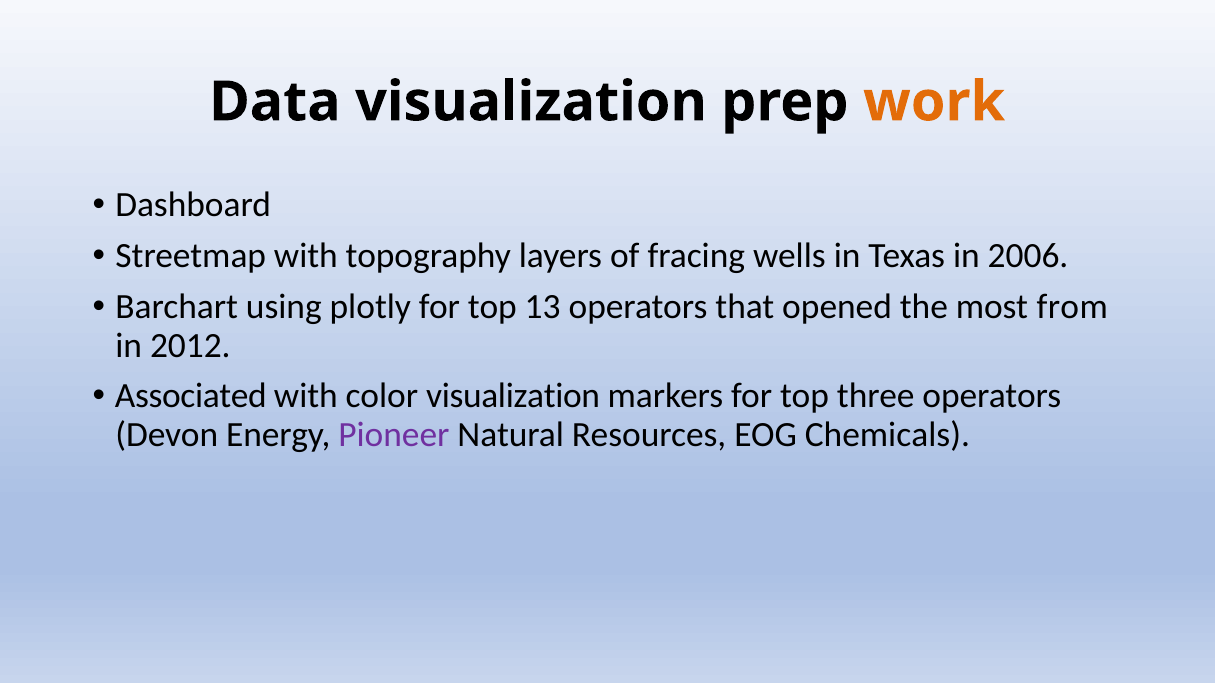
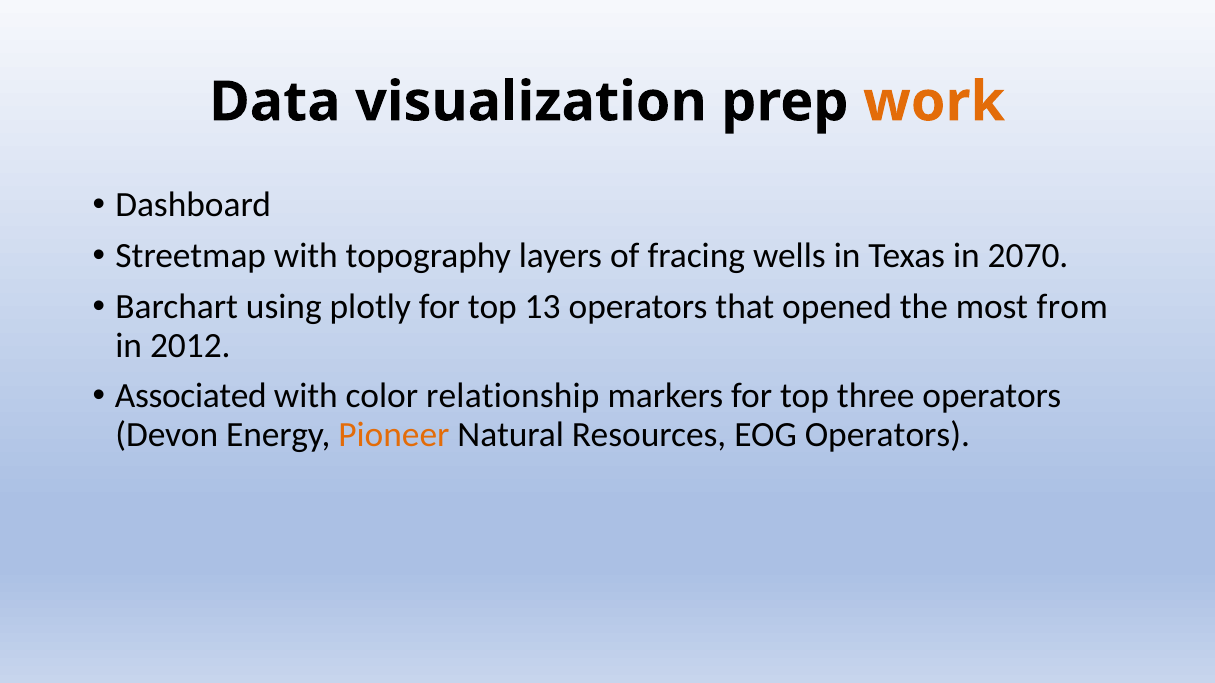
2006: 2006 -> 2070
color visualization: visualization -> relationship
Pioneer colour: purple -> orange
EOG Chemicals: Chemicals -> Operators
